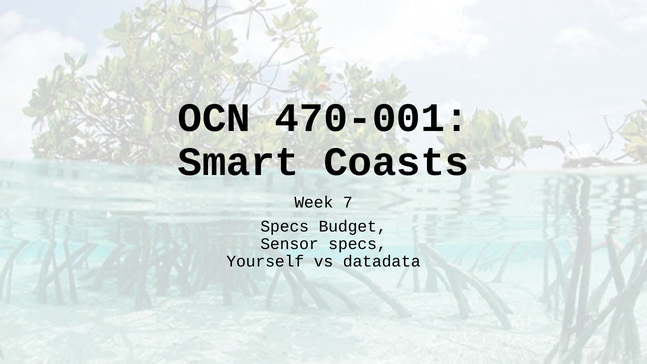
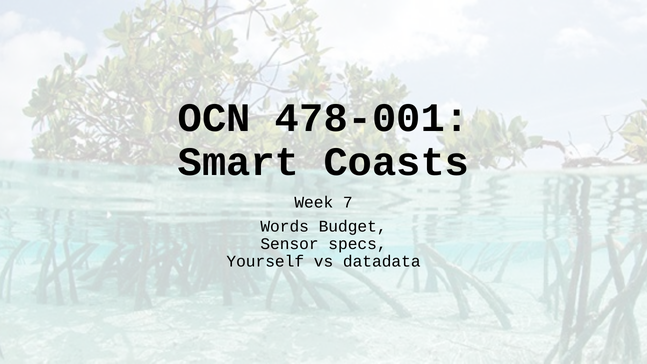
470-001: 470-001 -> 478-001
Specs at (285, 226): Specs -> Words
